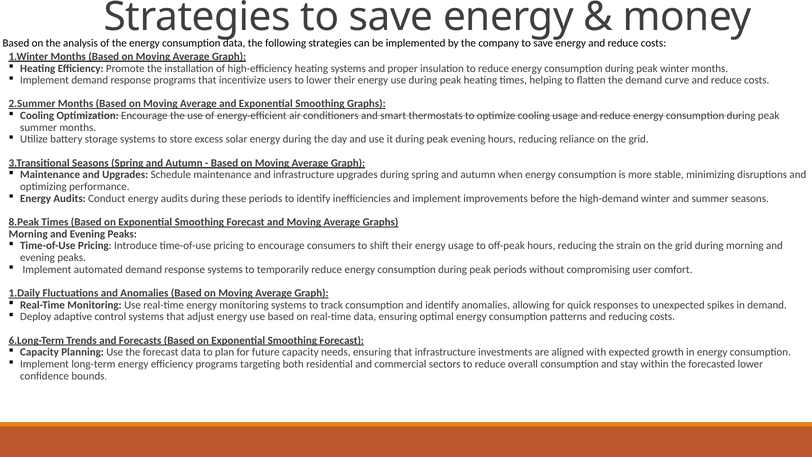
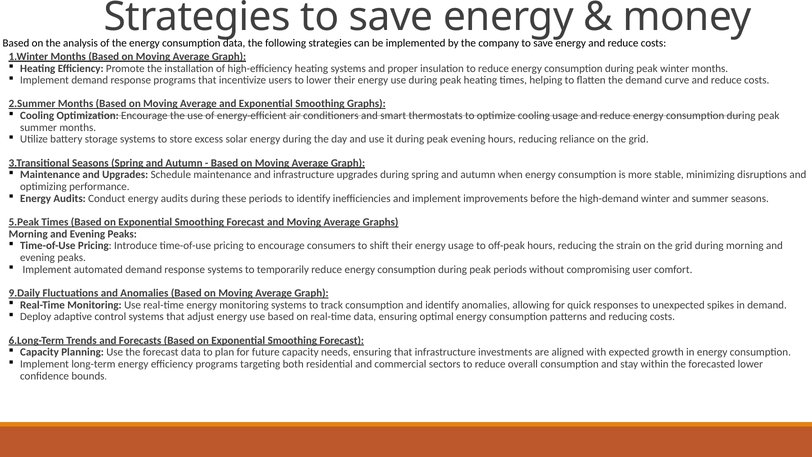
8.Peak: 8.Peak -> 5.Peak
1.Daily: 1.Daily -> 9.Daily
